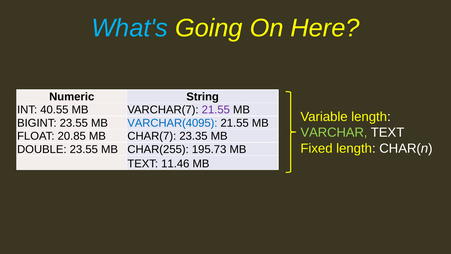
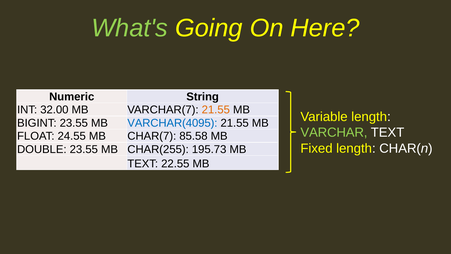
What's colour: light blue -> light green
40.55: 40.55 -> 32.00
21.55 at (216, 110) colour: purple -> orange
20.85: 20.85 -> 24.55
23.35: 23.35 -> 85.58
11.46: 11.46 -> 22.55
